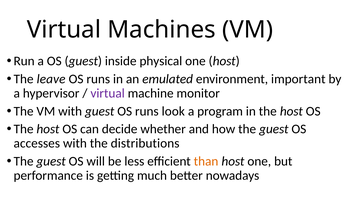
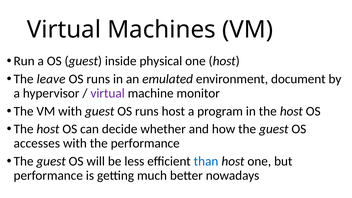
important: important -> document
runs look: look -> host
the distributions: distributions -> performance
than colour: orange -> blue
